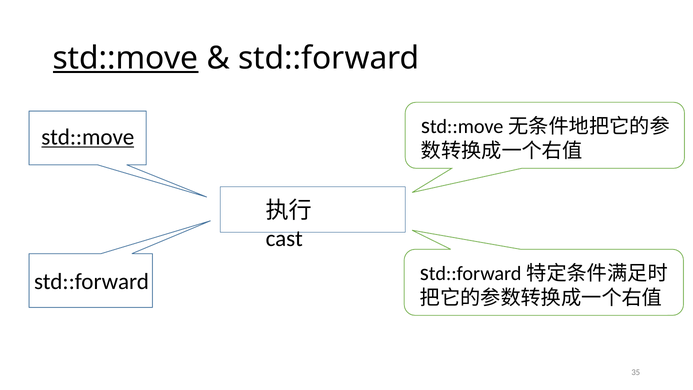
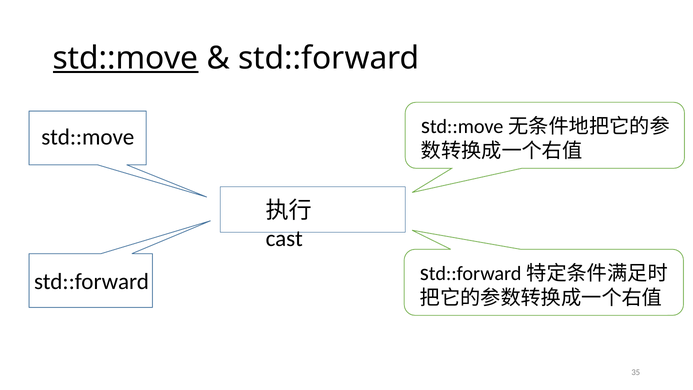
std::move at (88, 137) underline: present -> none
